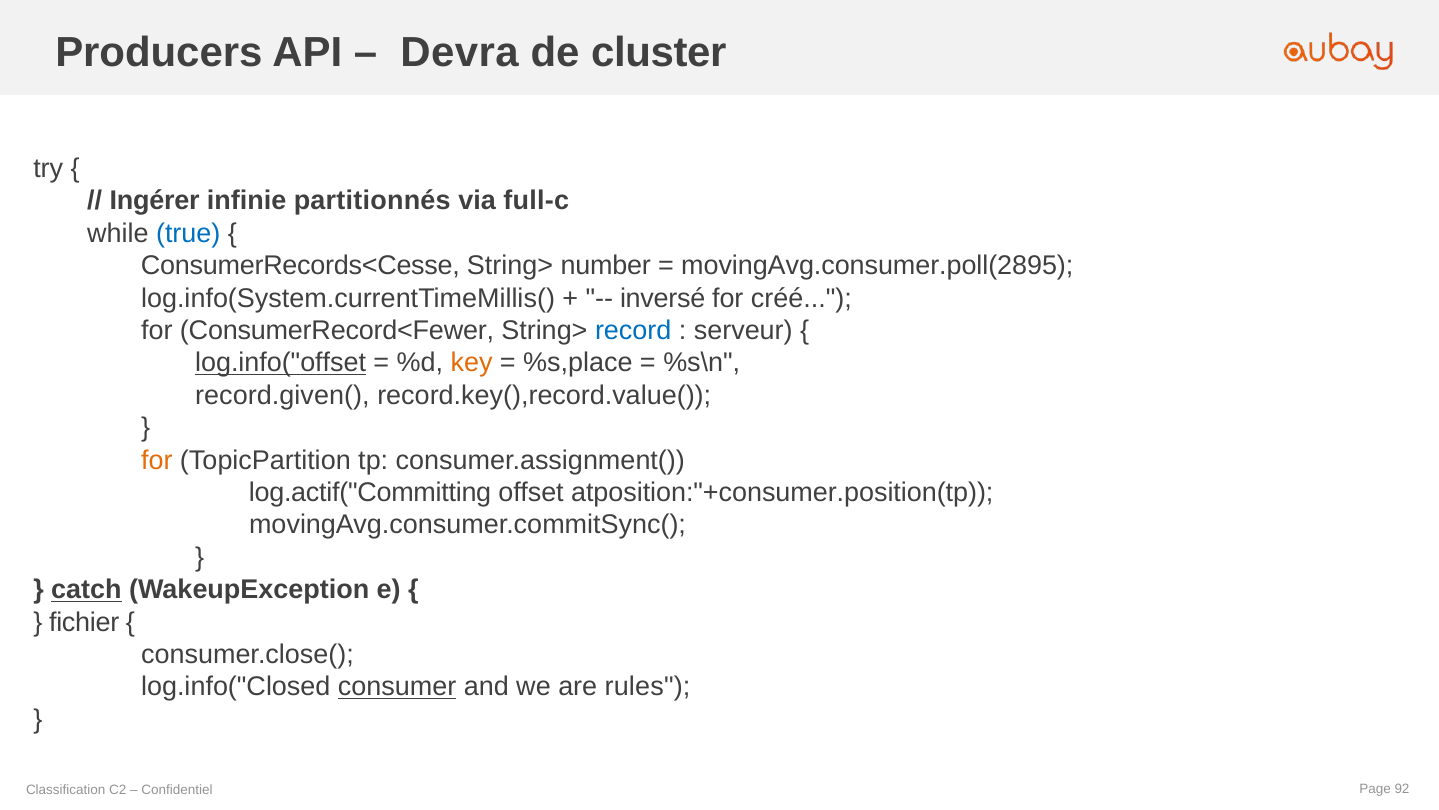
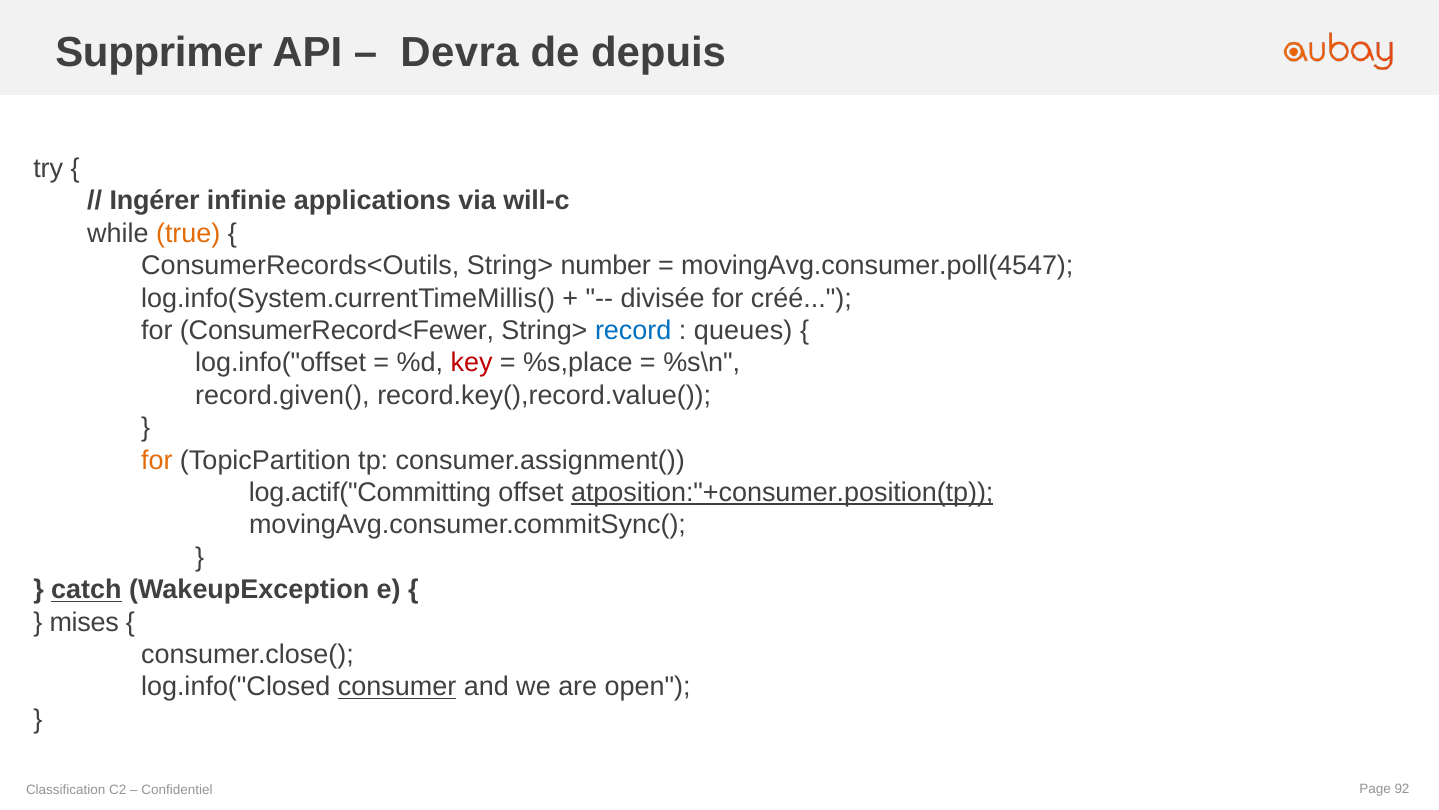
Producers: Producers -> Supprimer
cluster: cluster -> depuis
partitionnés: partitionnés -> applications
full-c: full-c -> will-c
true colour: blue -> orange
ConsumerRecords<Cesse: ConsumerRecords<Cesse -> ConsumerRecords<Outils
movingAvg.consumer.poll(2895: movingAvg.consumer.poll(2895 -> movingAvg.consumer.poll(4547
inversé: inversé -> divisée
serveur: serveur -> queues
log.info("offset underline: present -> none
key colour: orange -> red
atposition:"+consumer.position(tp underline: none -> present
fichier: fichier -> mises
rules: rules -> open
